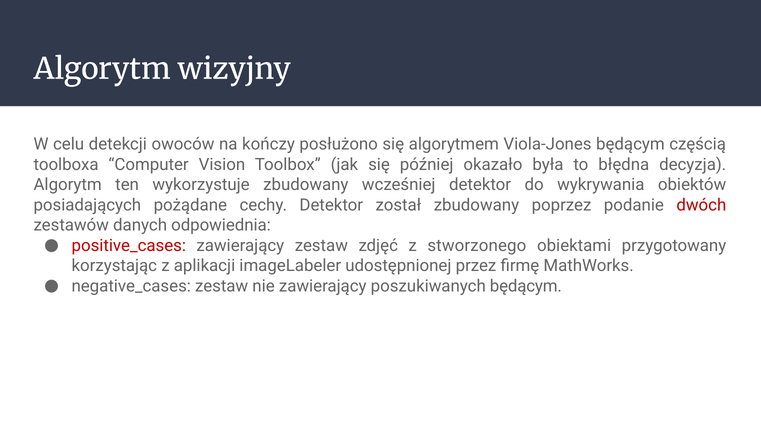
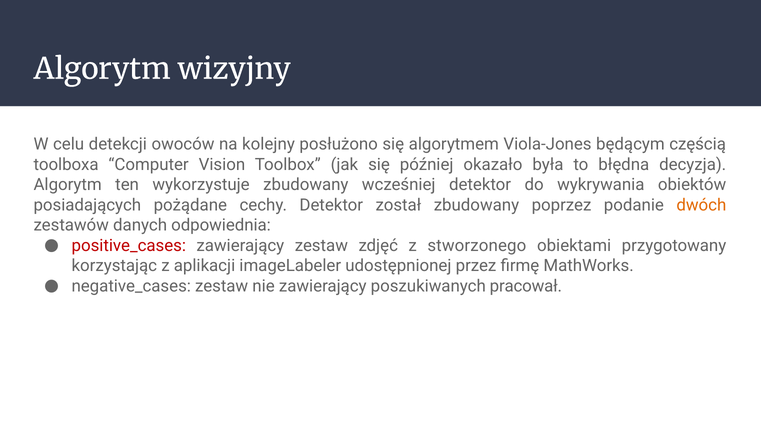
kończy: kończy -> kolejny
dwóch colour: red -> orange
poszukiwanych będącym: będącym -> pracował
